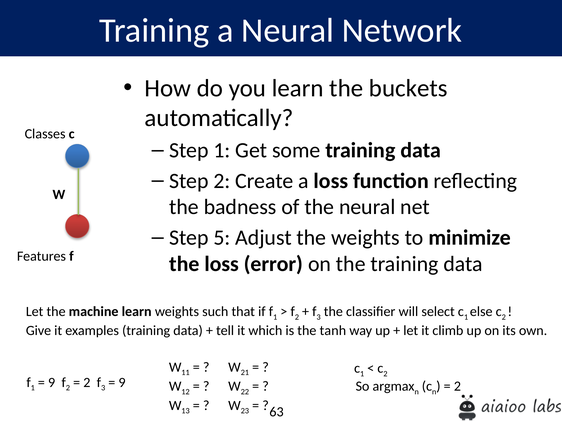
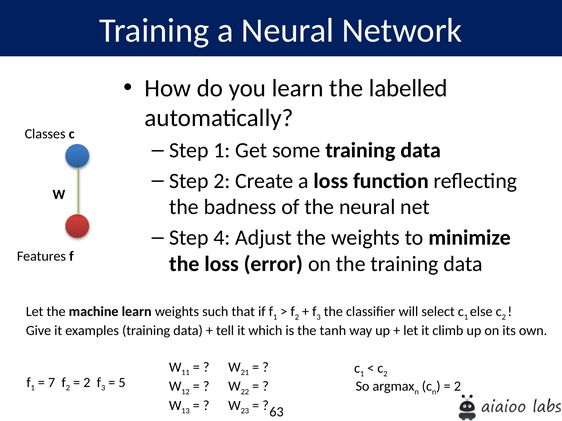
buckets: buckets -> labelled
5: 5 -> 4
9 at (52, 383): 9 -> 7
9 at (122, 383): 9 -> 5
